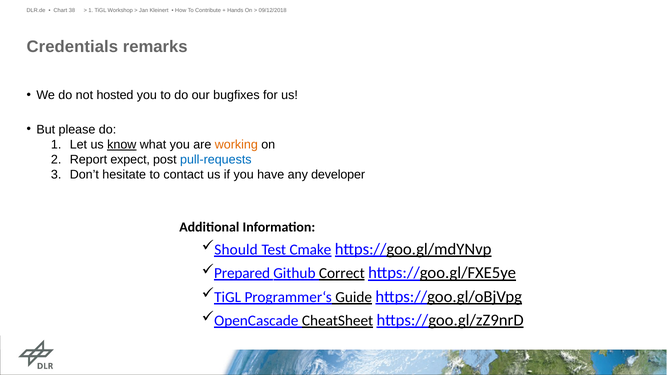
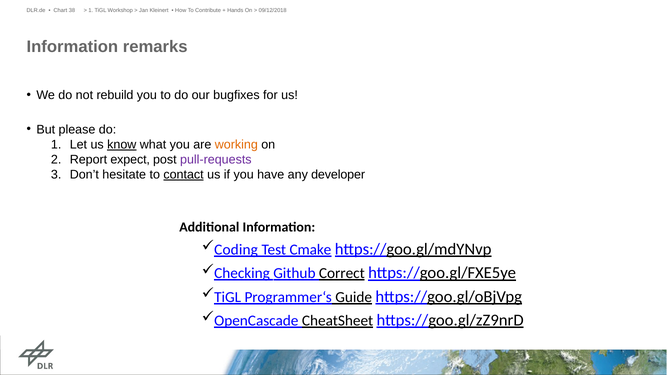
Credentials at (72, 47): Credentials -> Information
hosted: hosted -> rebuild
pull-requests colour: blue -> purple
contact underline: none -> present
Should: Should -> Coding
Prepared: Prepared -> Checking
